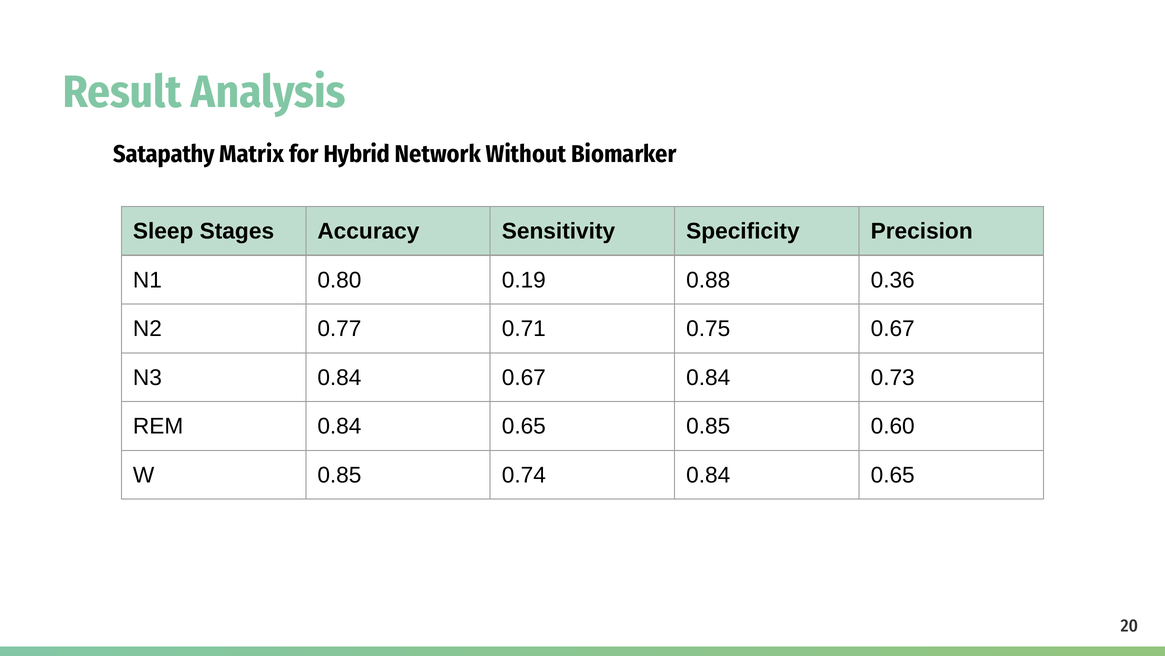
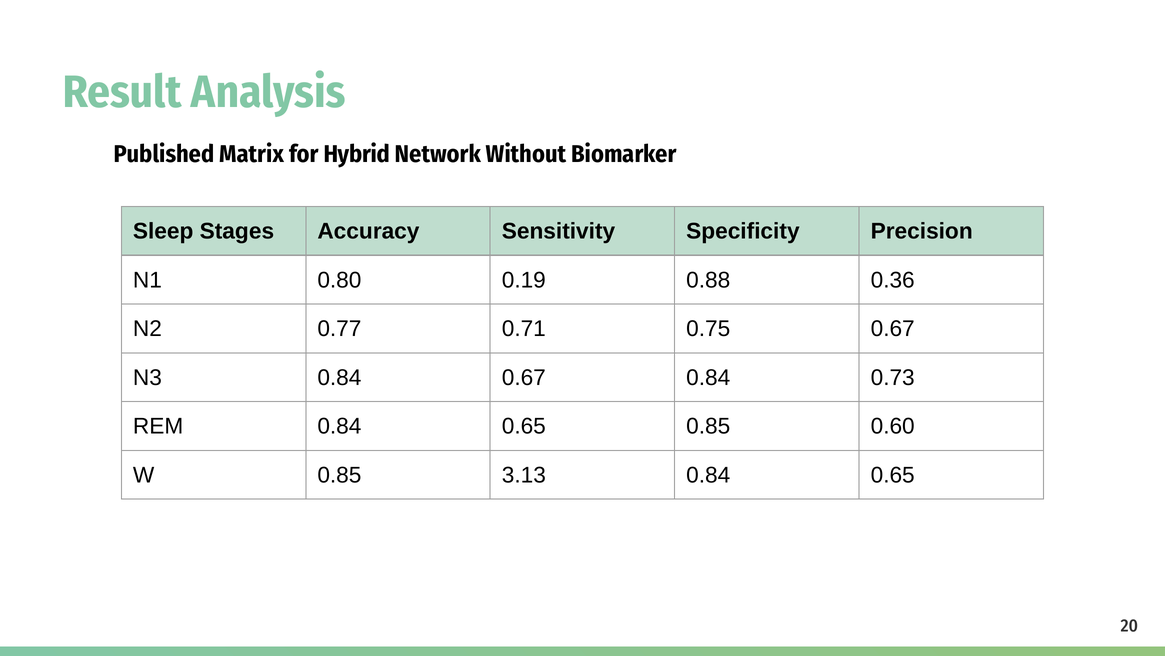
Satapathy: Satapathy -> Published
0.74: 0.74 -> 3.13
